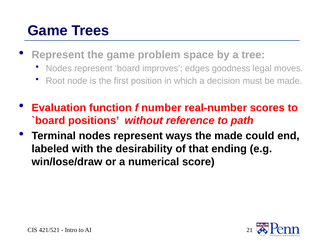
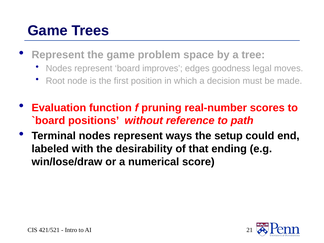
number: number -> pruning
the made: made -> setup
